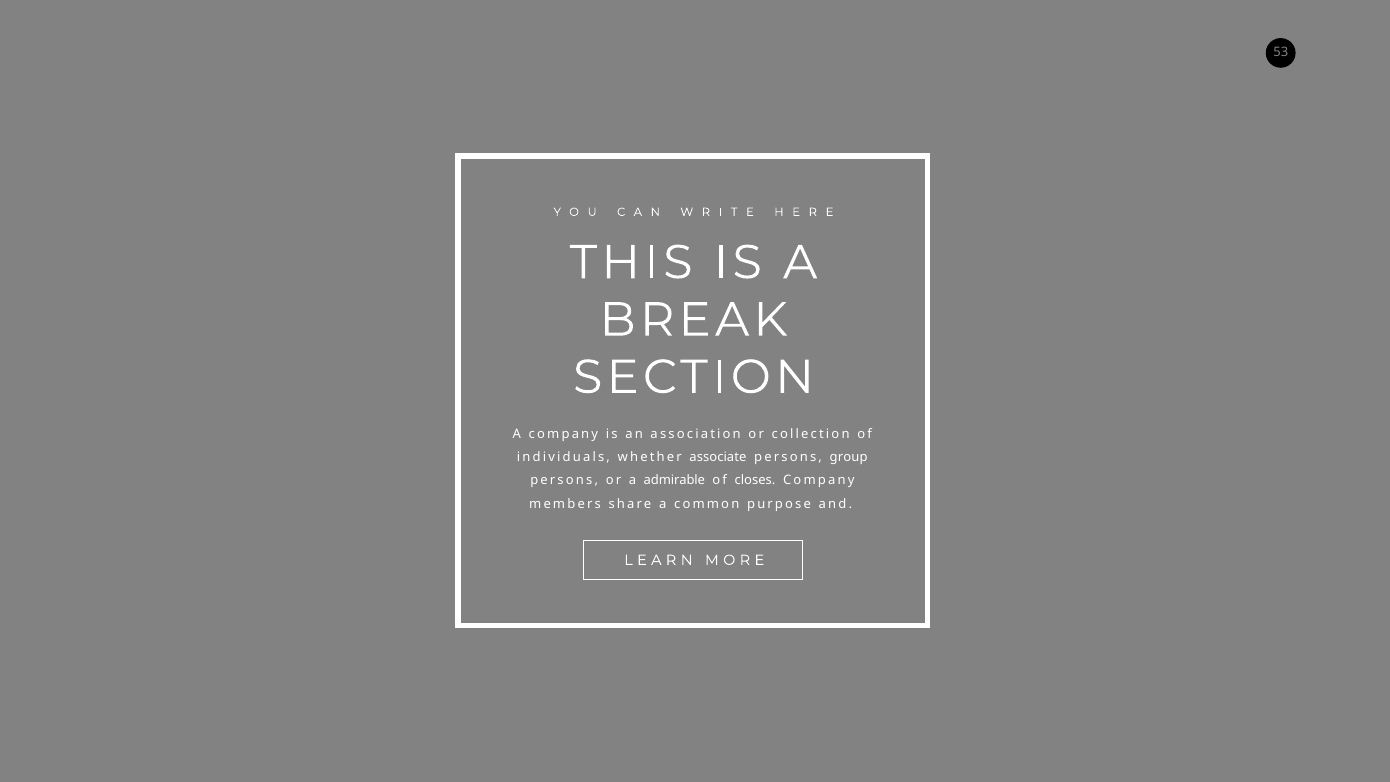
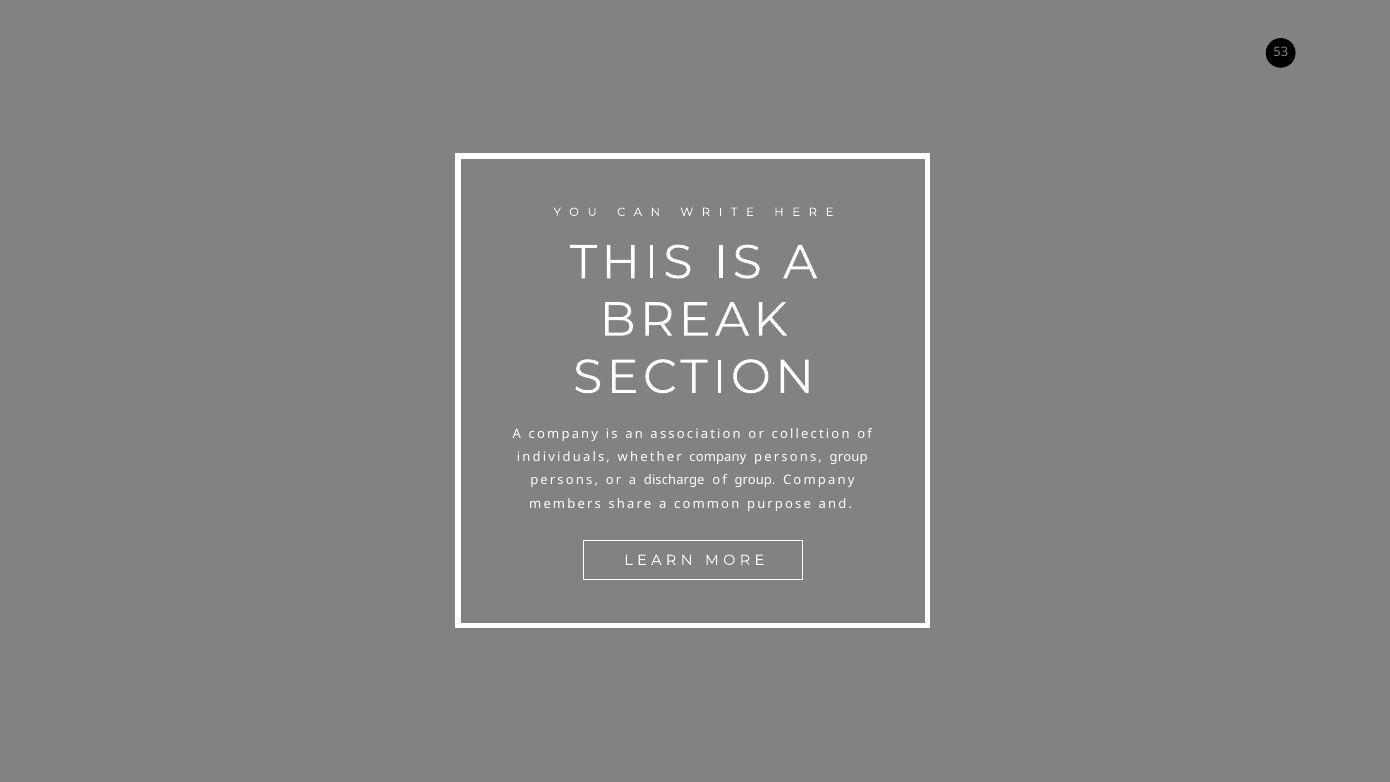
whether associate: associate -> company
admirable: admirable -> discharge
of closes: closes -> group
